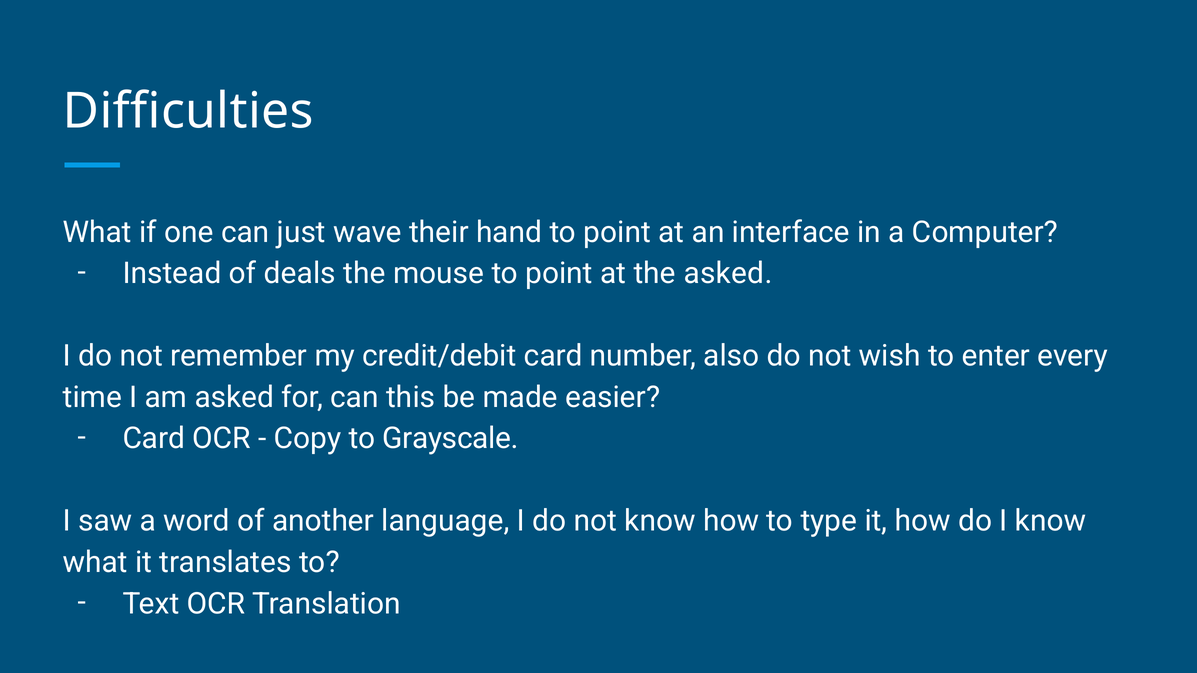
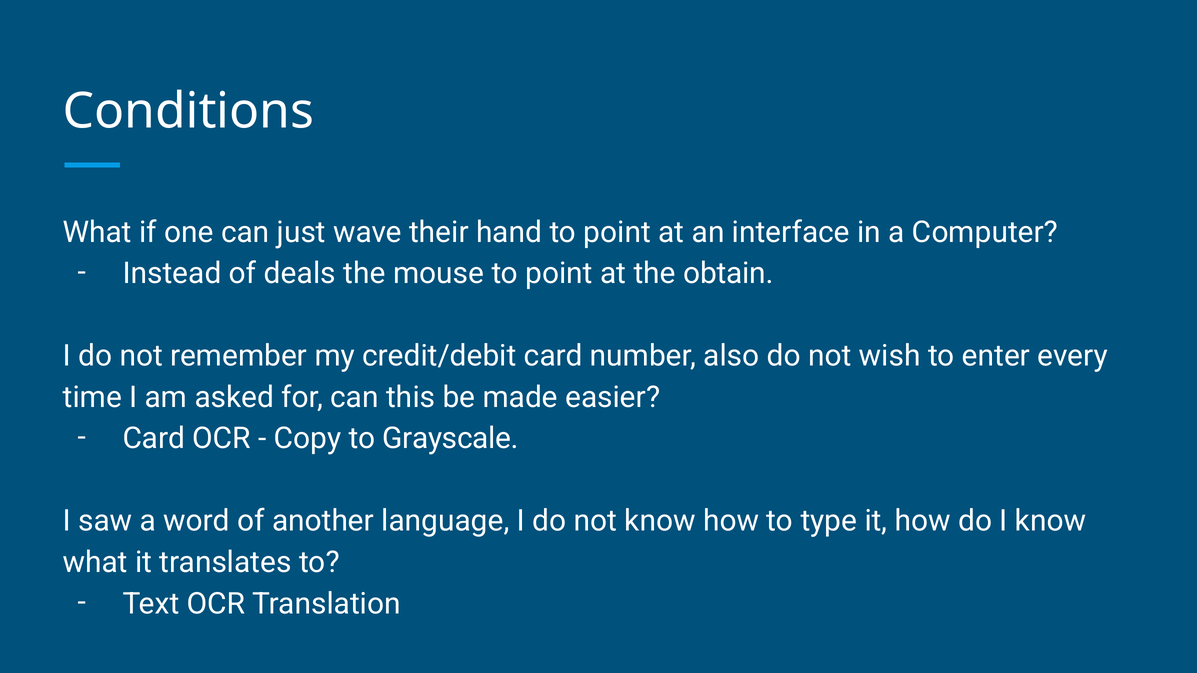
Difficulties: Difficulties -> Conditions
the asked: asked -> obtain
